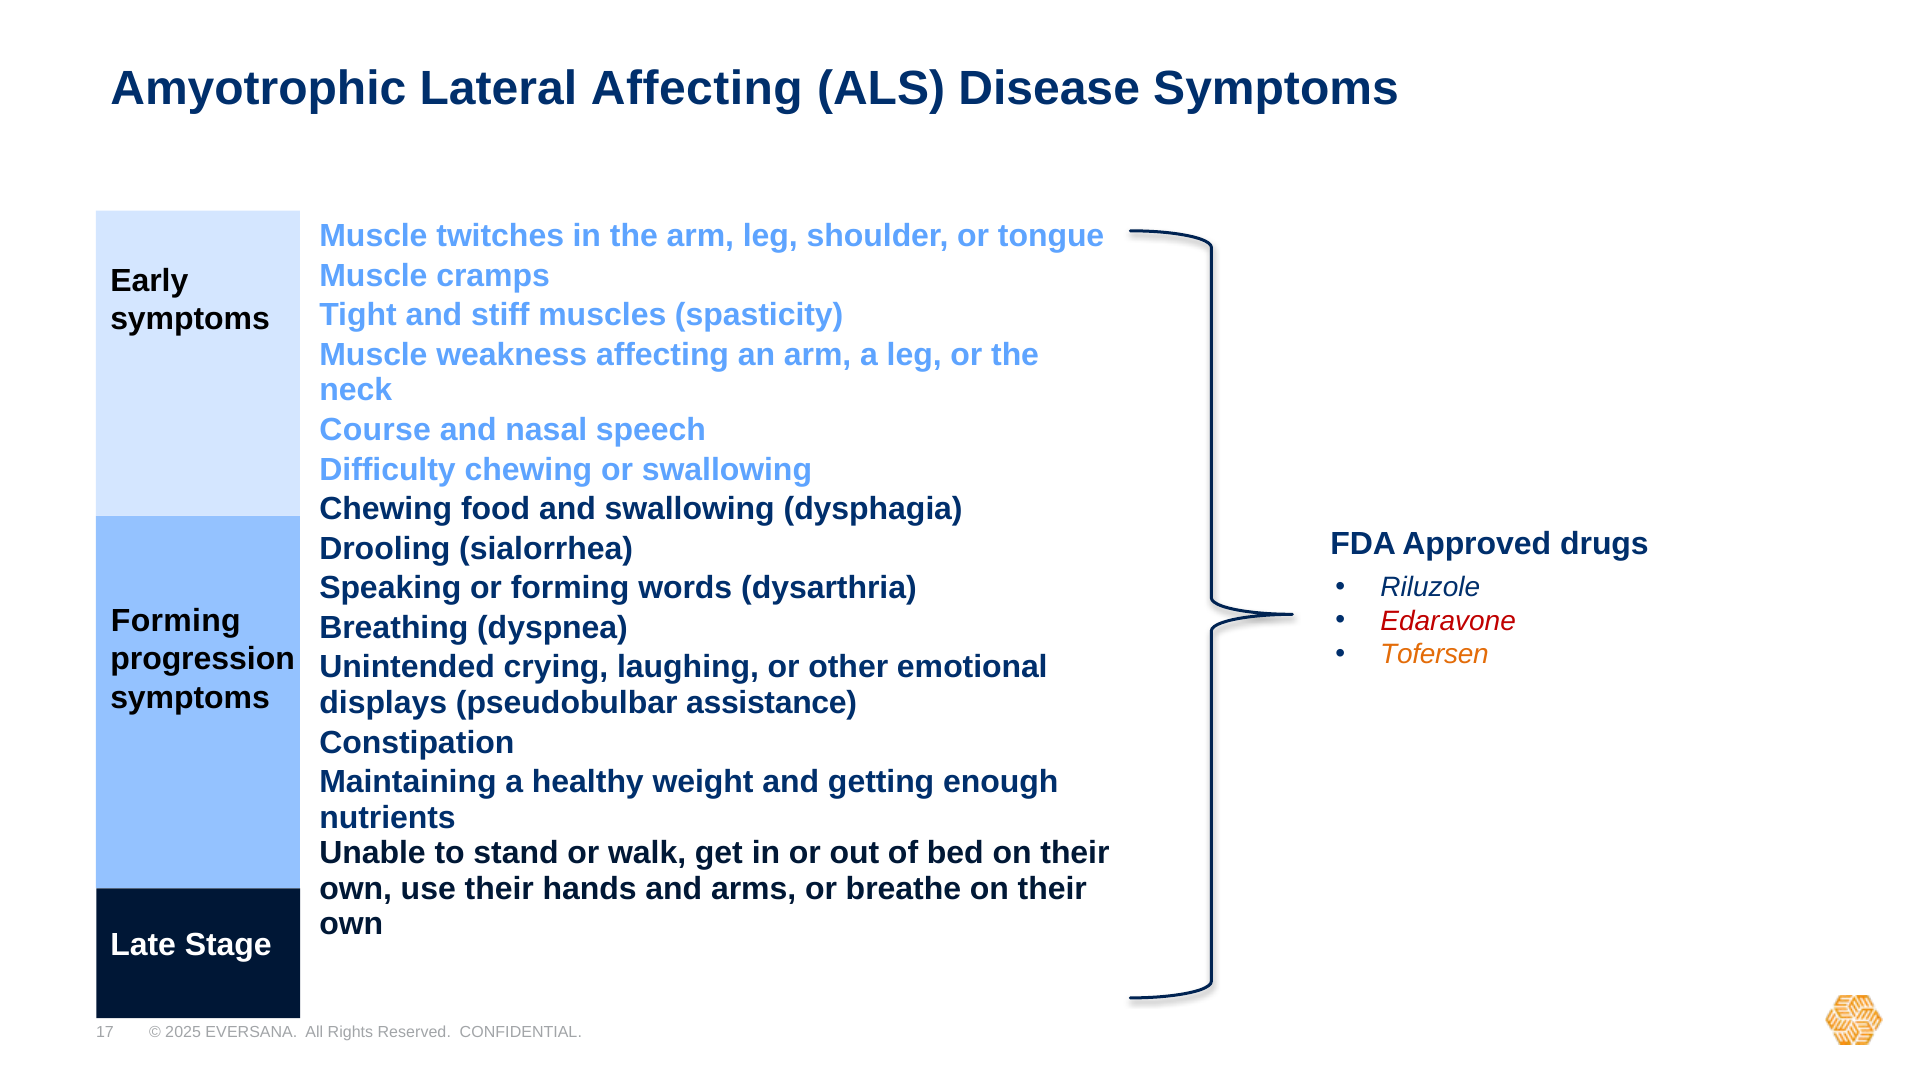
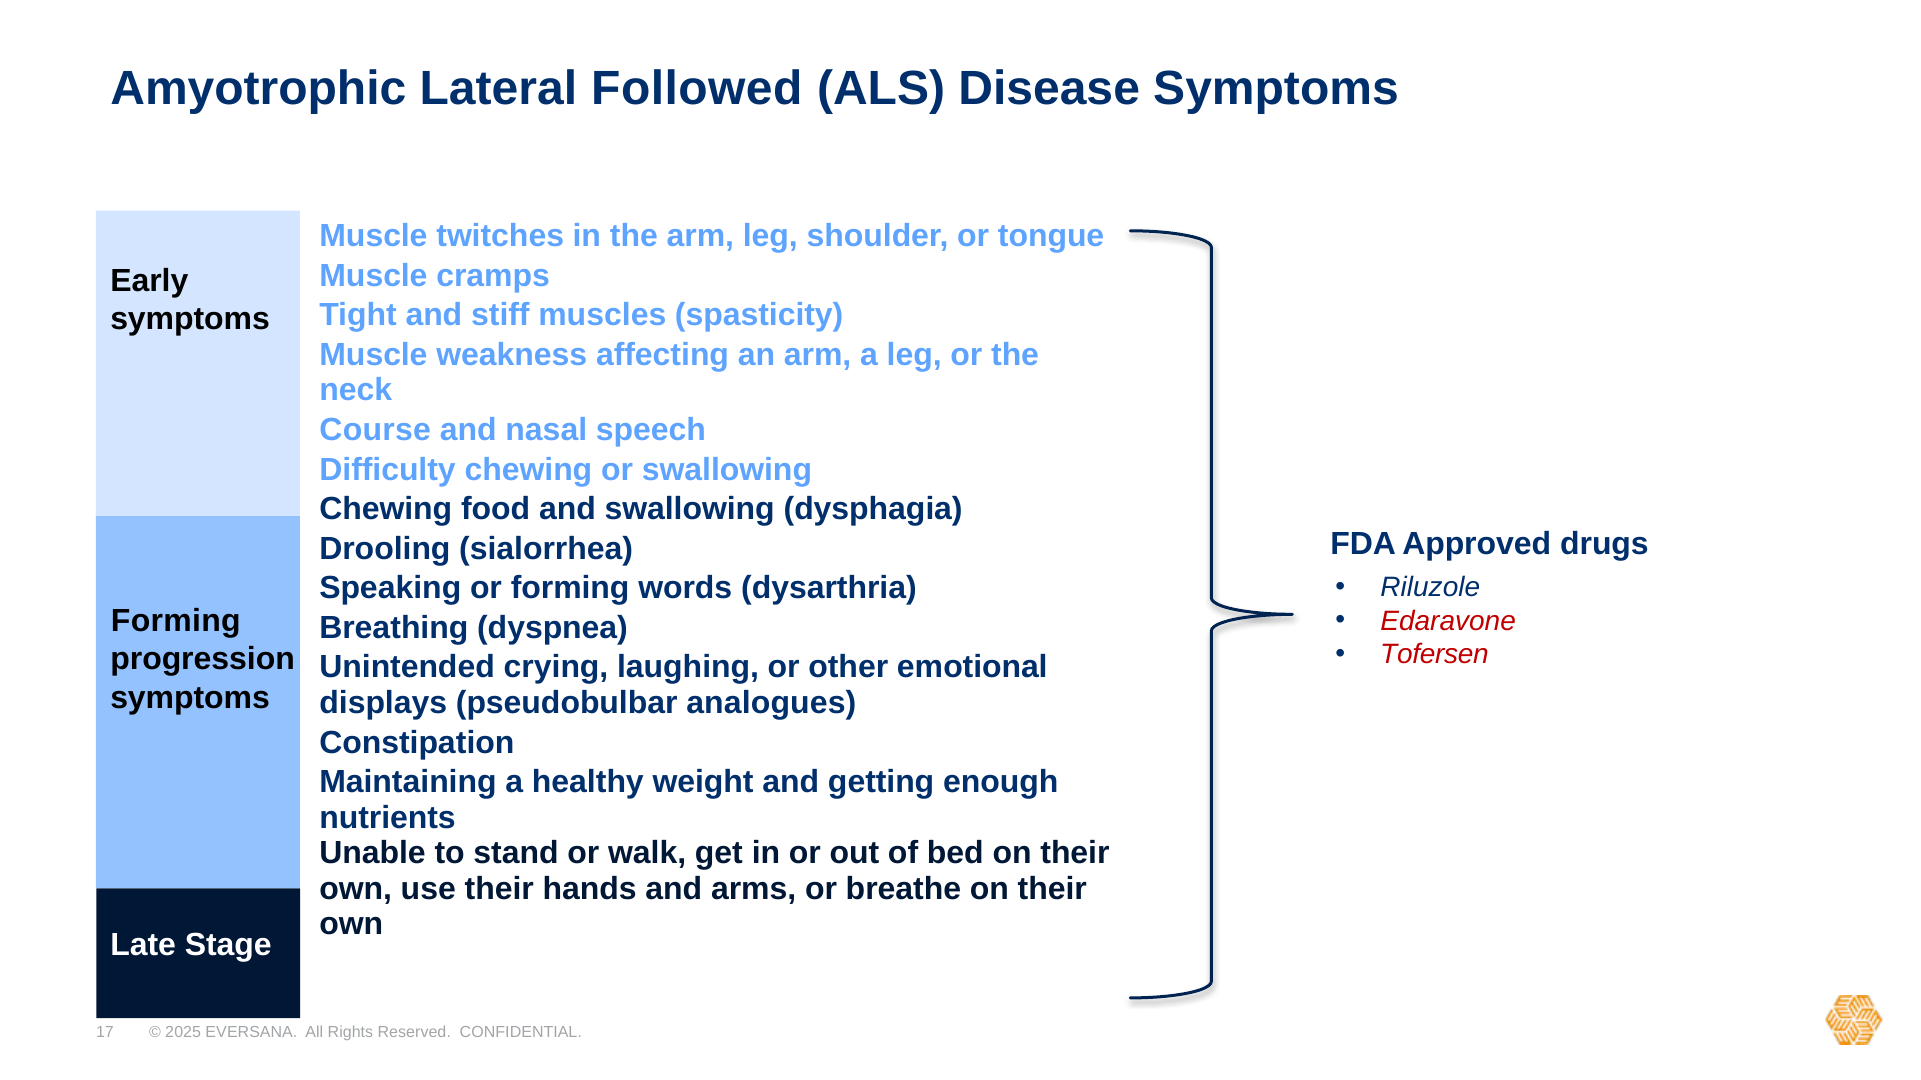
Lateral Affecting: Affecting -> Followed
Tofersen colour: orange -> red
assistance: assistance -> analogues
